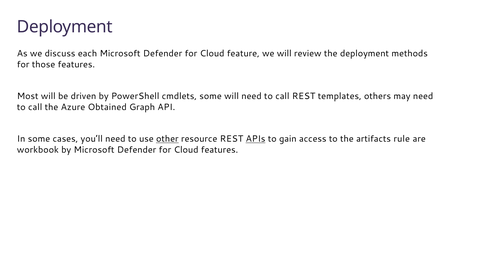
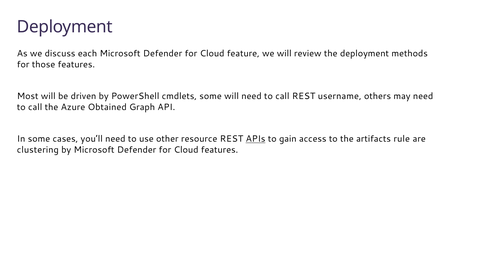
templates: templates -> username
other underline: present -> none
workbook: workbook -> clustering
